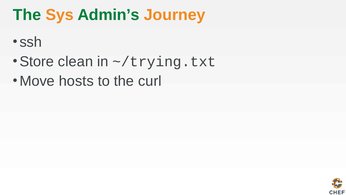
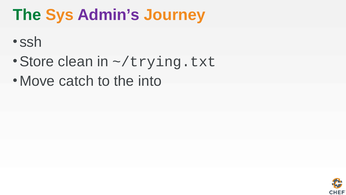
Admin’s colour: green -> purple
hosts: hosts -> catch
curl: curl -> into
